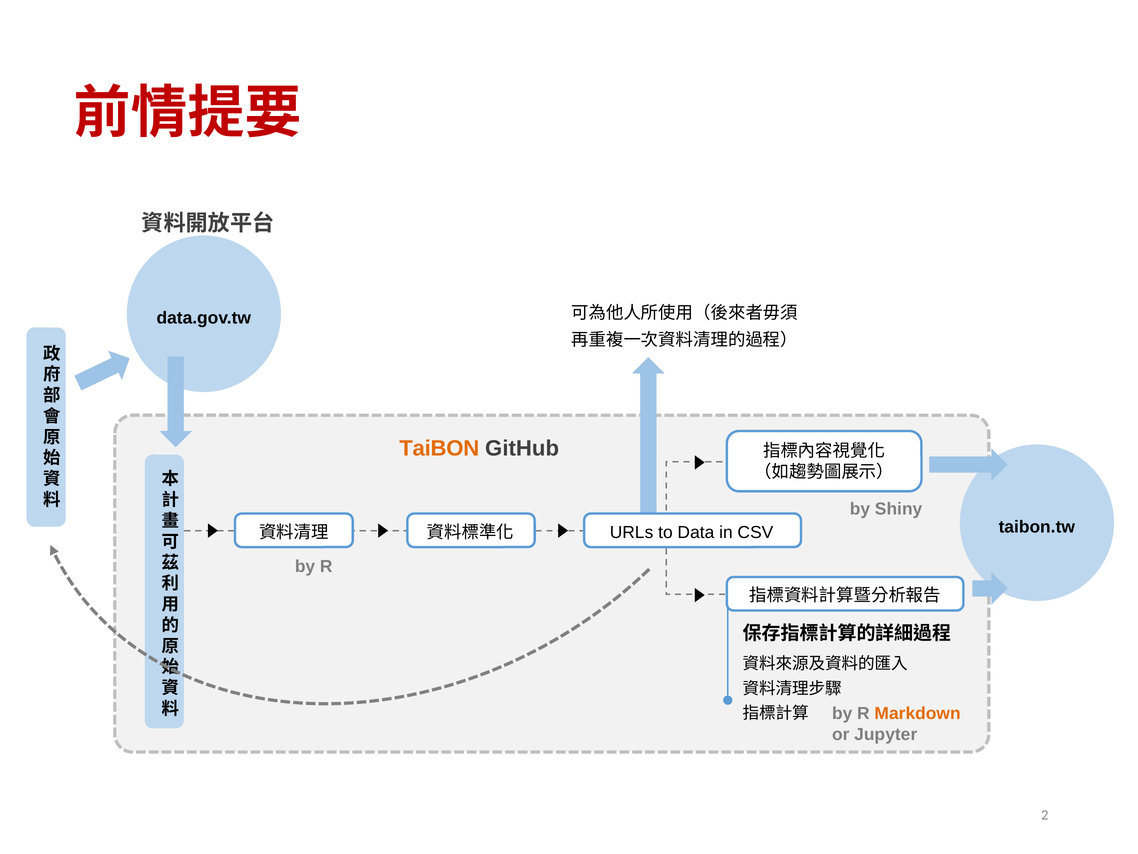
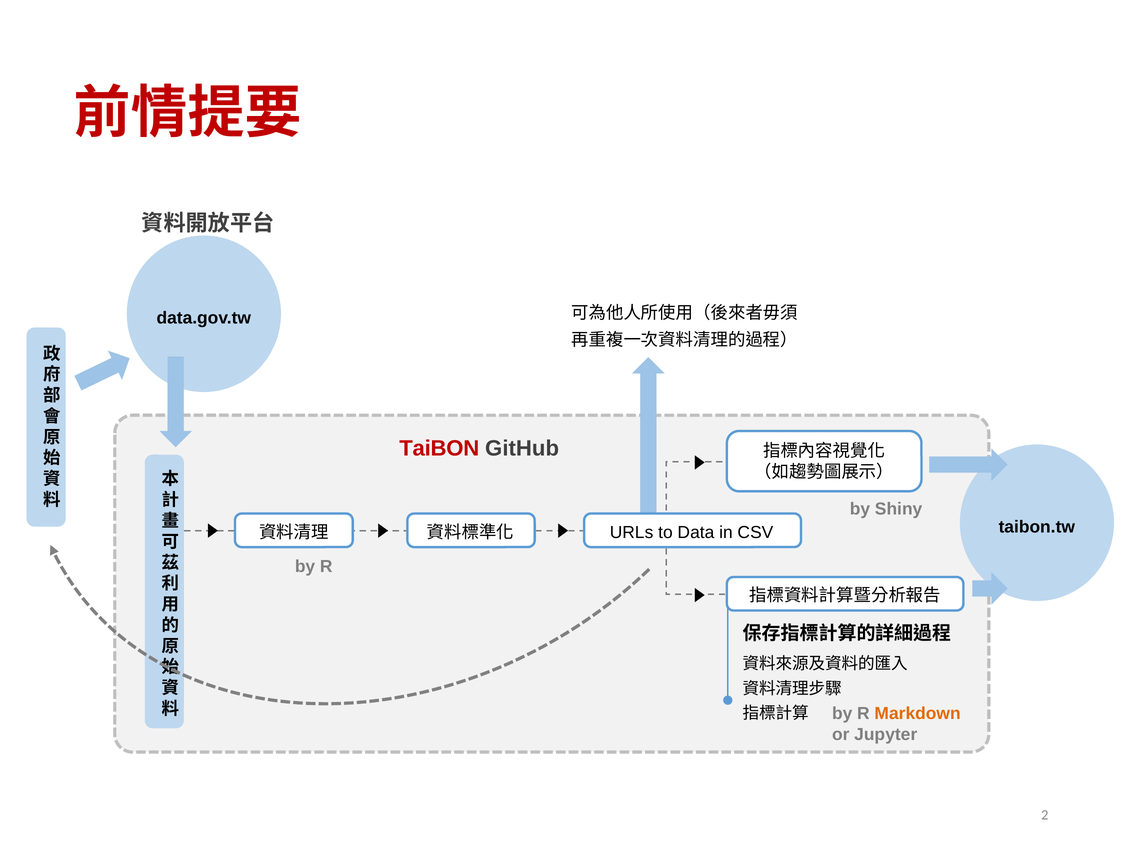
TaiBON colour: orange -> red
